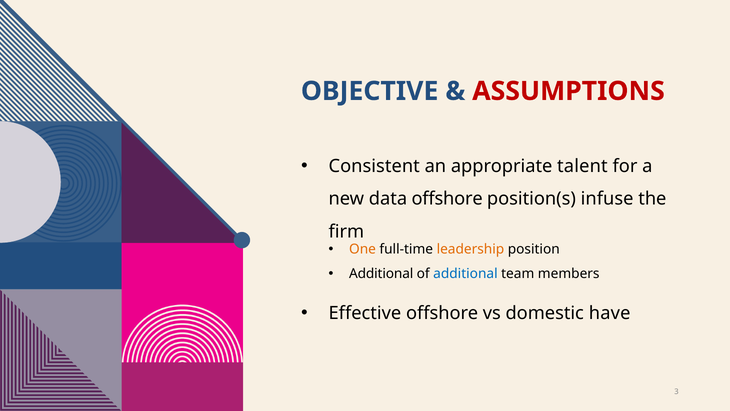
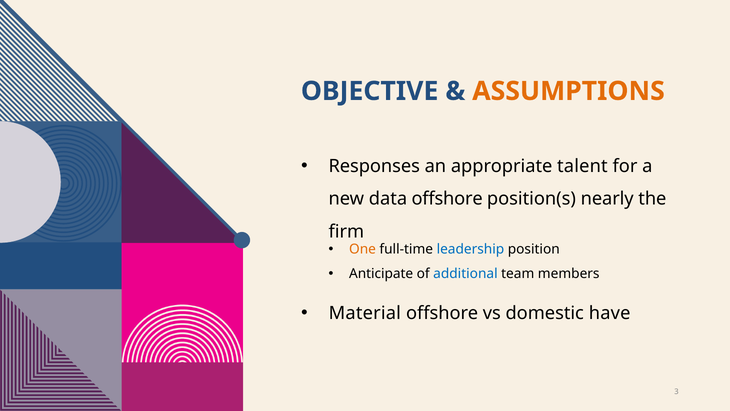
ASSUMPTIONS colour: red -> orange
Consistent: Consistent -> Responses
infuse: infuse -> nearly
leadership colour: orange -> blue
Additional at (381, 274): Additional -> Anticipate
Effective: Effective -> Material
